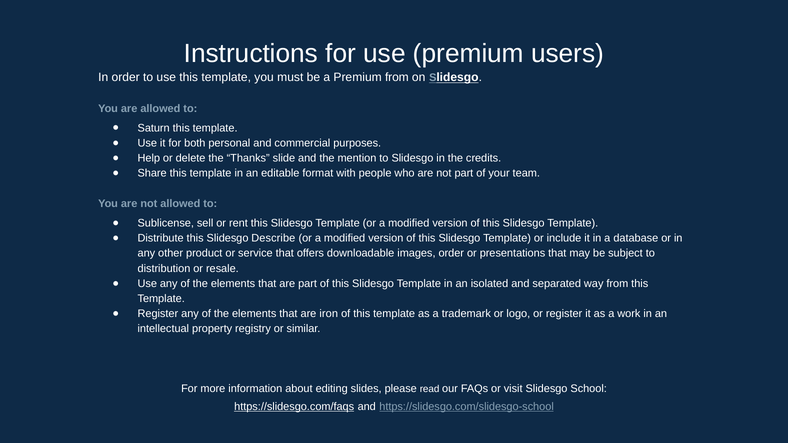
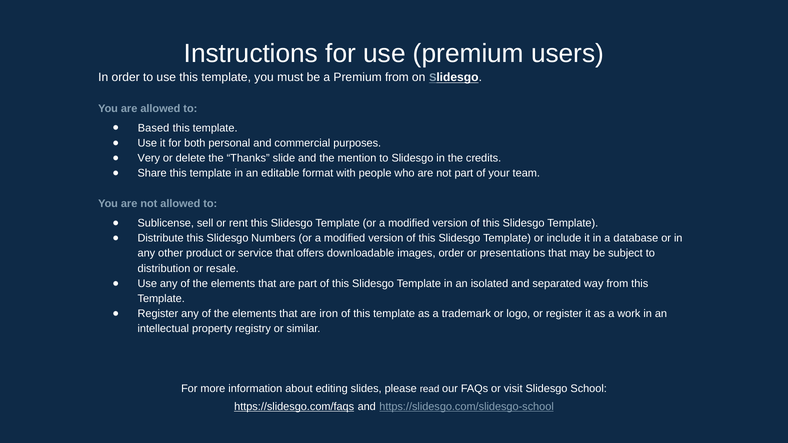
Saturn: Saturn -> Based
Help: Help -> Very
Describe: Describe -> Numbers
